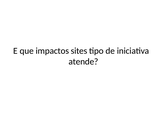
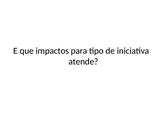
sites: sites -> para
